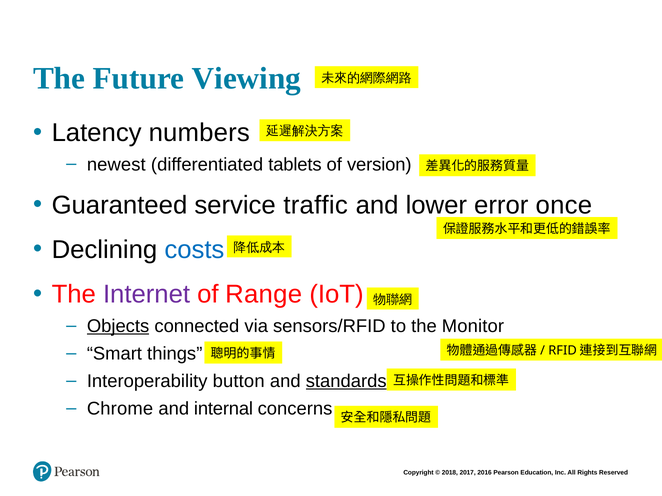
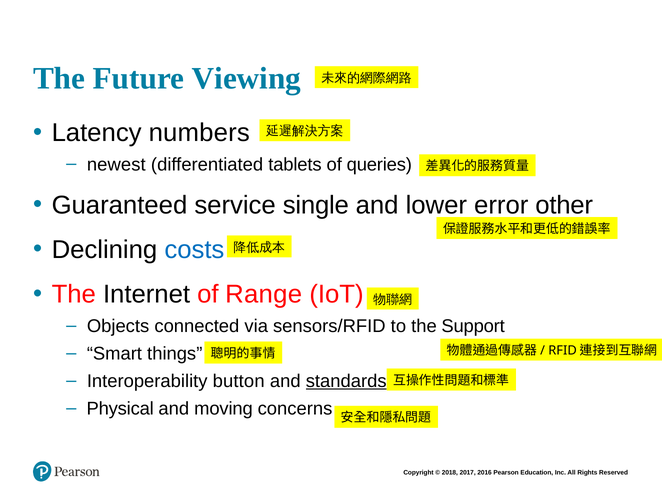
version: version -> queries
traffic: traffic -> single
once: once -> other
Internet colour: purple -> black
Objects underline: present -> none
Monitor: Monitor -> Support
Chrome: Chrome -> Physical
internal: internal -> moving
